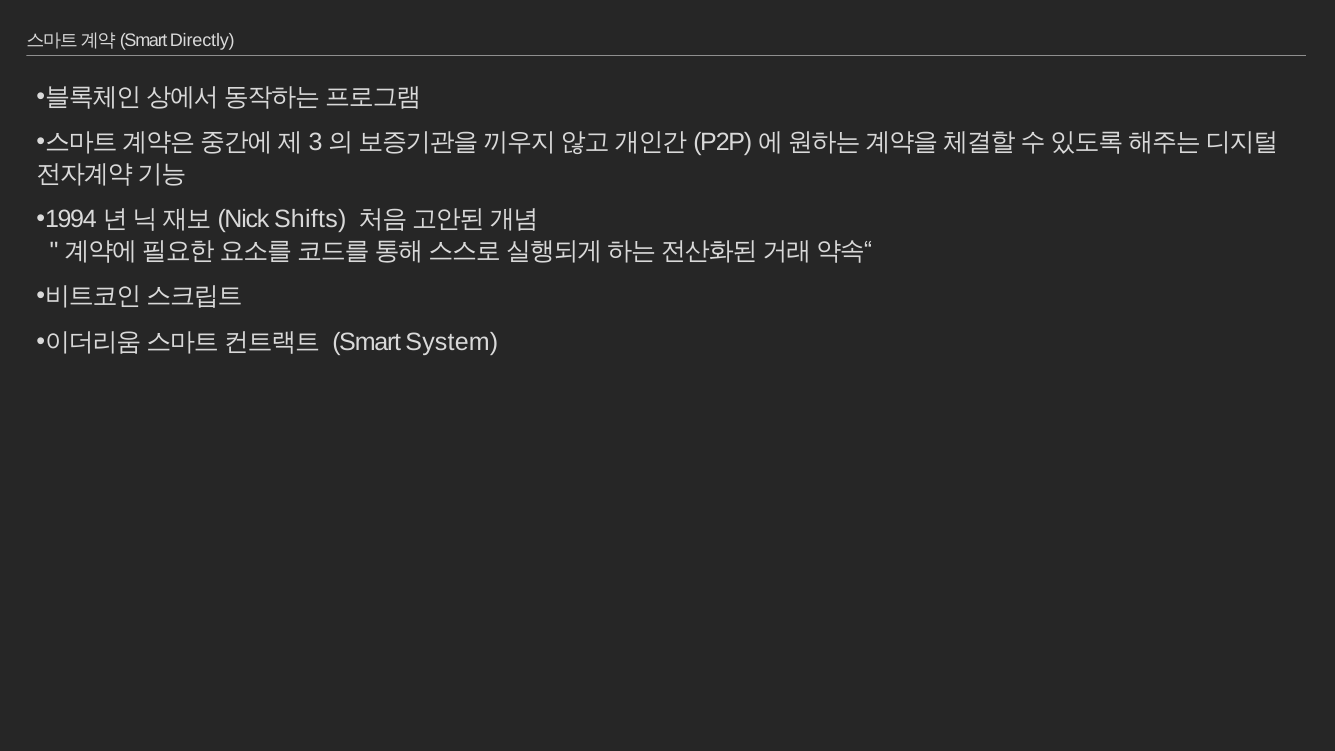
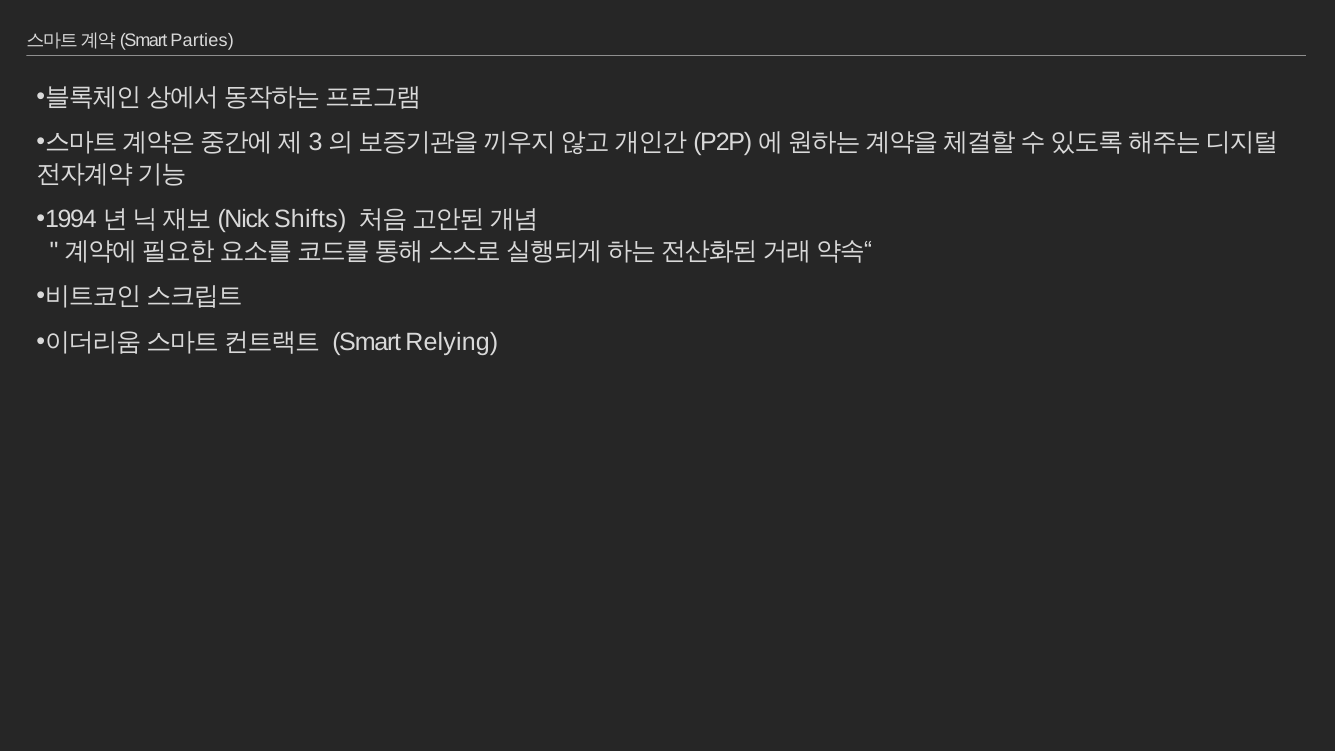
Directly: Directly -> Parties
System: System -> Relying
